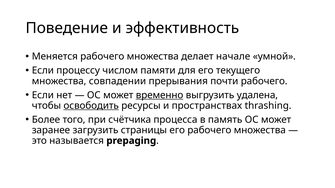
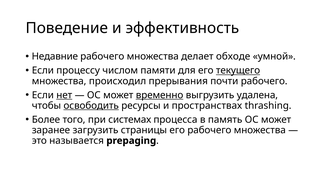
Меняется: Меняется -> Недавние
начале: начале -> обходе
текущего underline: none -> present
совпадении: совпадении -> происходил
нет underline: none -> present
счётчика: счётчика -> системах
